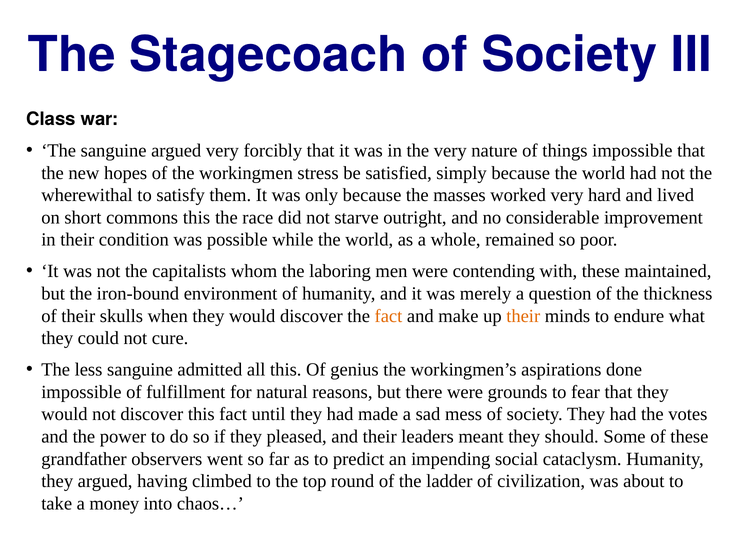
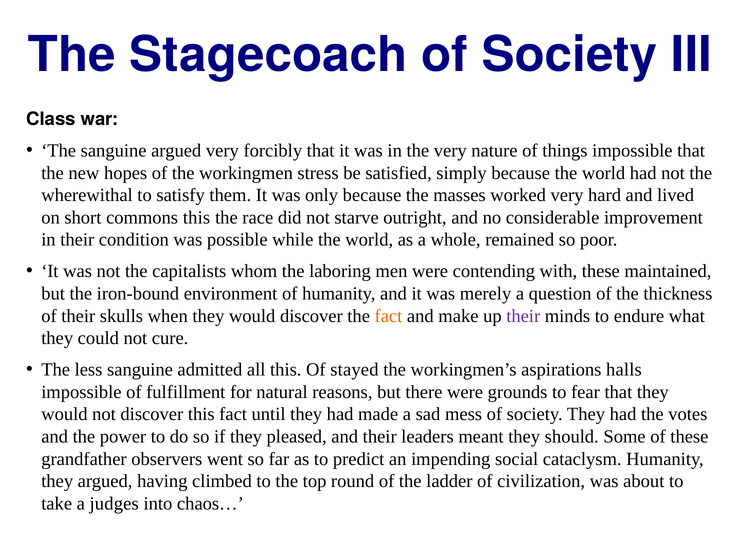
their at (523, 316) colour: orange -> purple
genius: genius -> stayed
done: done -> halls
money: money -> judges
